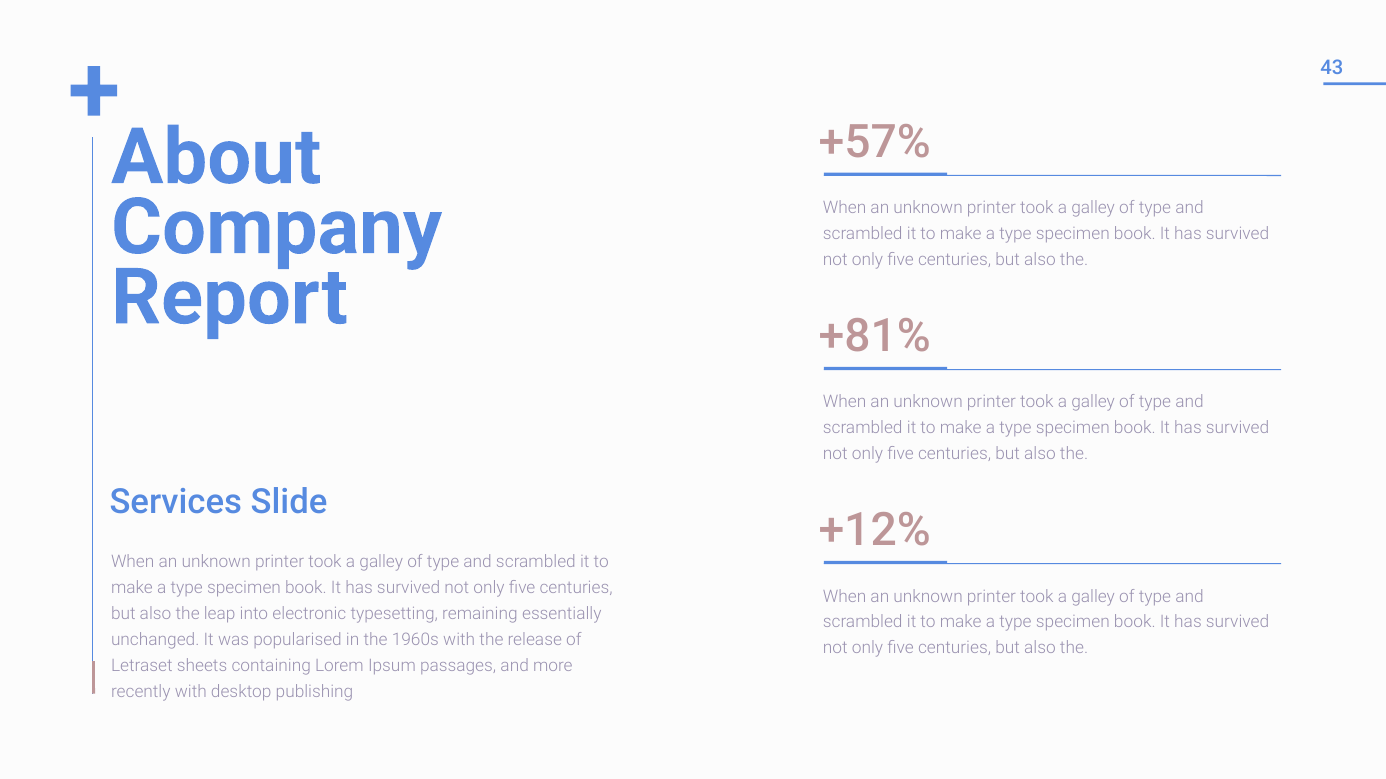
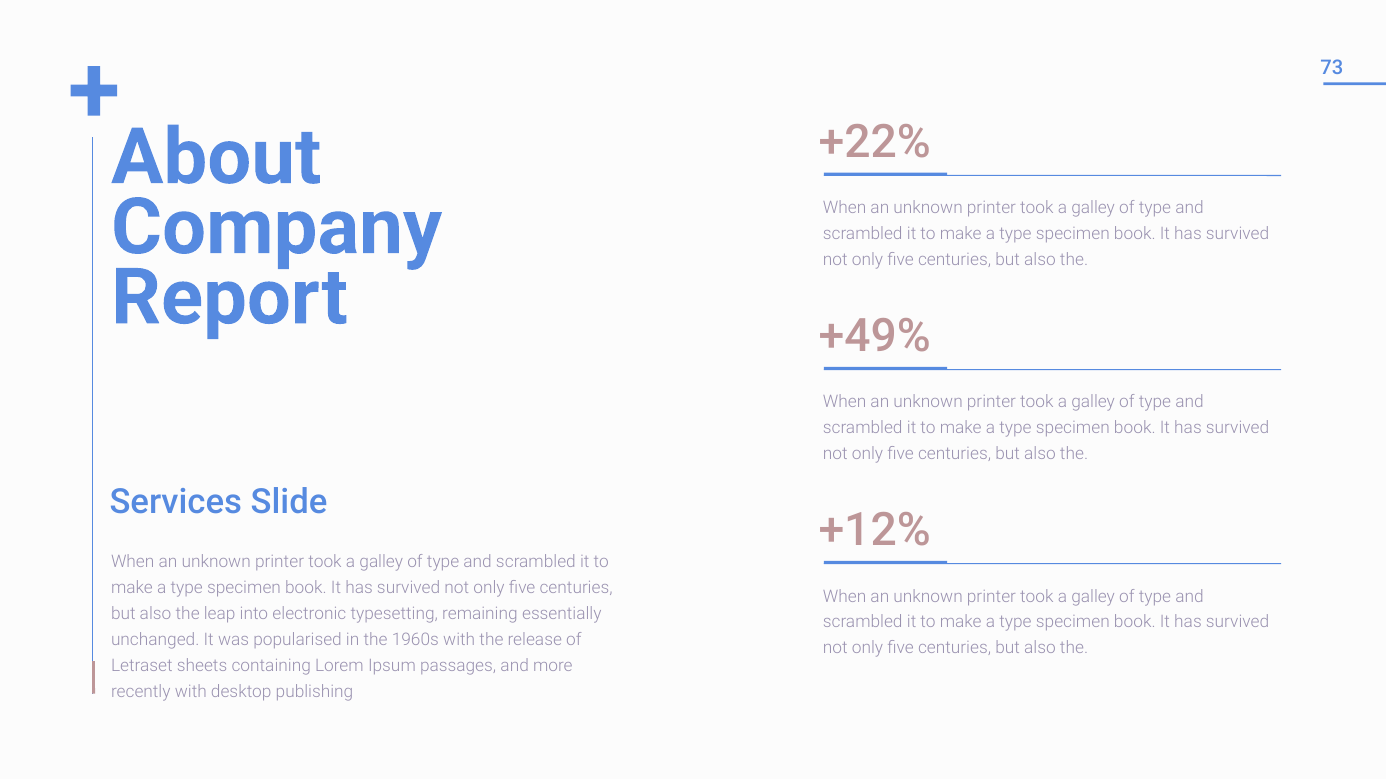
43: 43 -> 73
+57%: +57% -> +22%
+81%: +81% -> +49%
